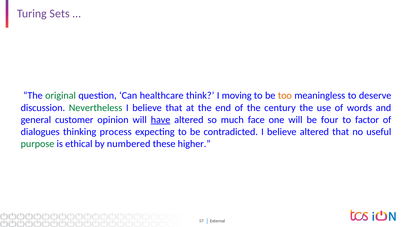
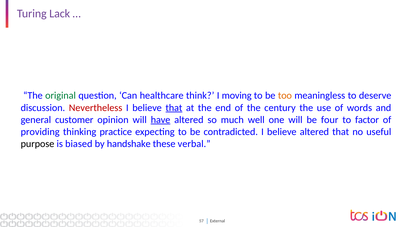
Sets: Sets -> Lack
Nevertheless colour: green -> red
that at (174, 108) underline: none -> present
face: face -> well
dialogues: dialogues -> providing
process: process -> practice
purpose colour: green -> black
ethical: ethical -> biased
numbered: numbered -> handshake
higher: higher -> verbal
